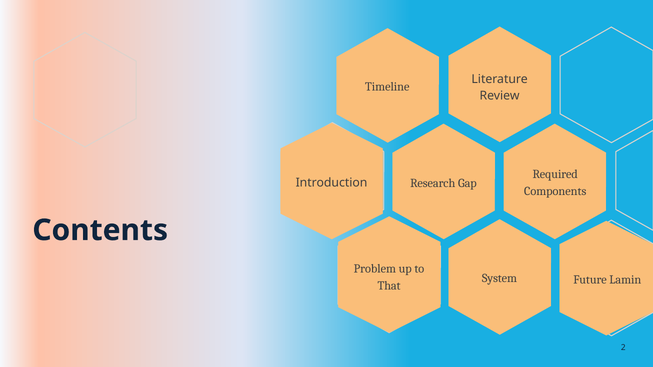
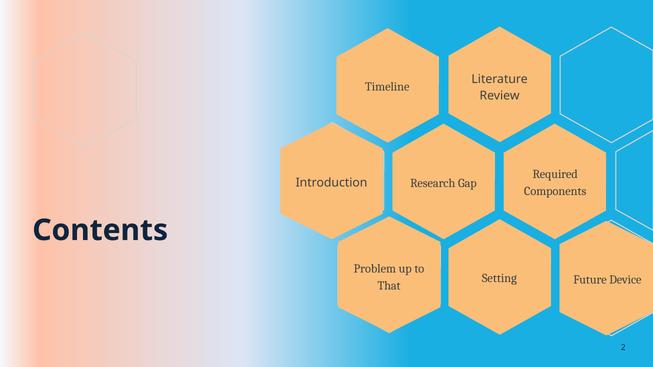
System: System -> Setting
Lamin: Lamin -> Device
